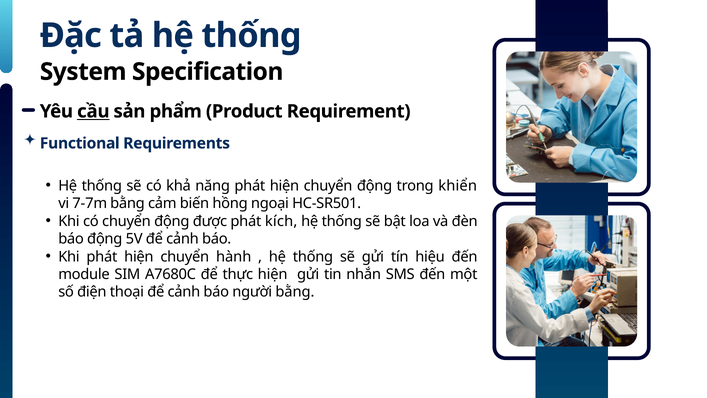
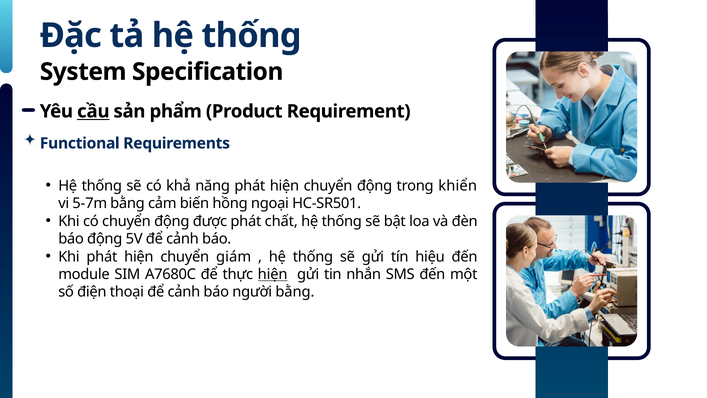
7-7m: 7-7m -> 5-7m
kích: kích -> chất
hành: hành -> giám
hiện at (273, 274) underline: none -> present
